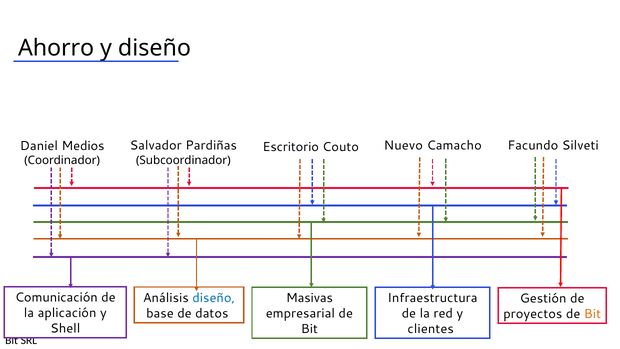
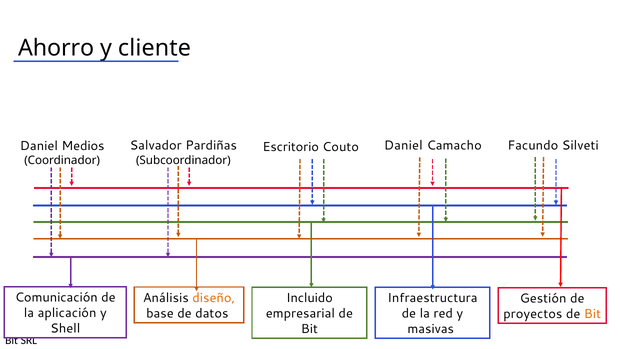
y diseño: diseño -> cliente
Couto Nuevo: Nuevo -> Daniel
diseño at (214, 298) colour: blue -> orange
Masivas: Masivas -> Incluido
clientes: clientes -> masivas
